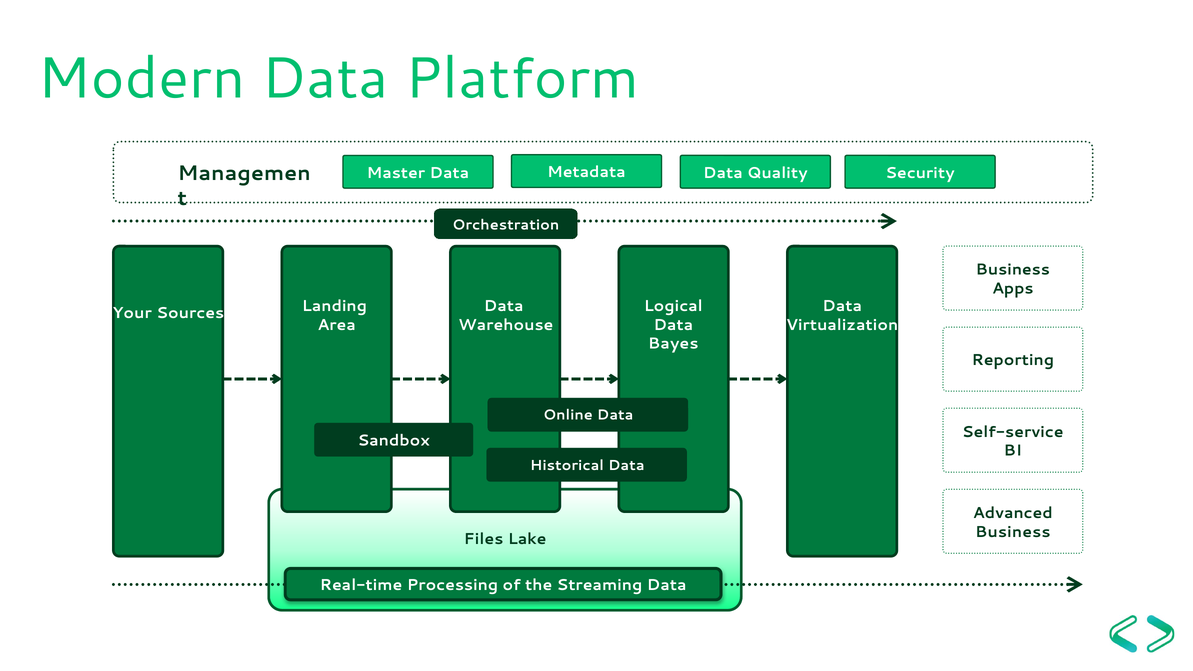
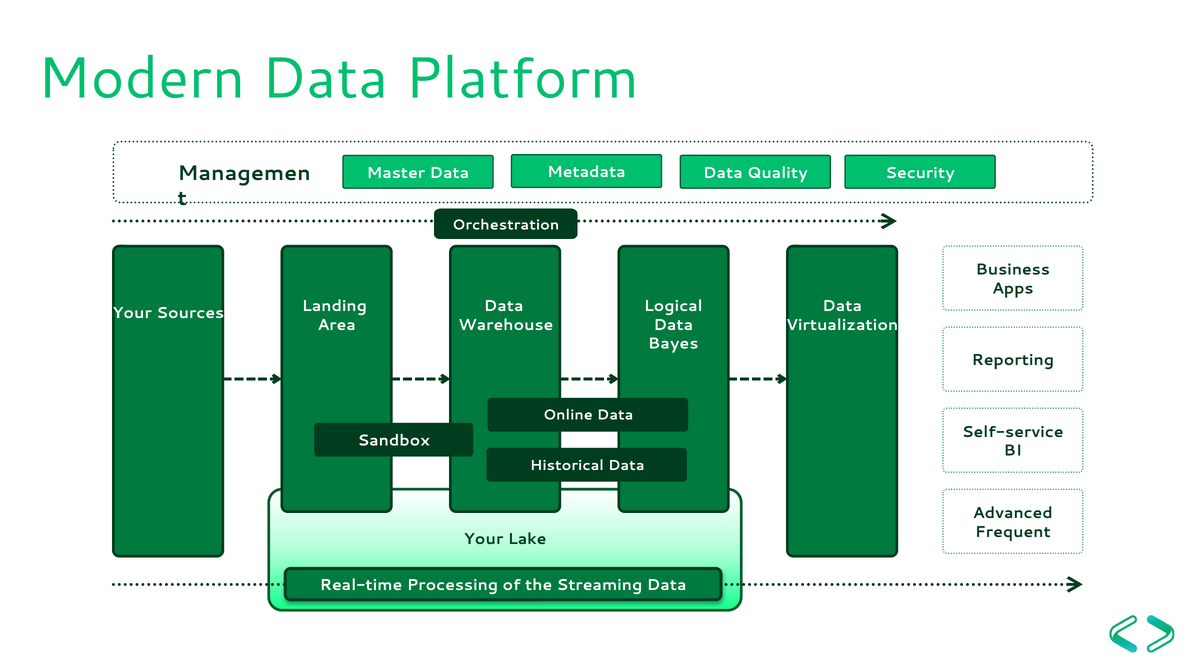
Business at (1013, 532): Business -> Frequent
Files at (484, 539): Files -> Your
